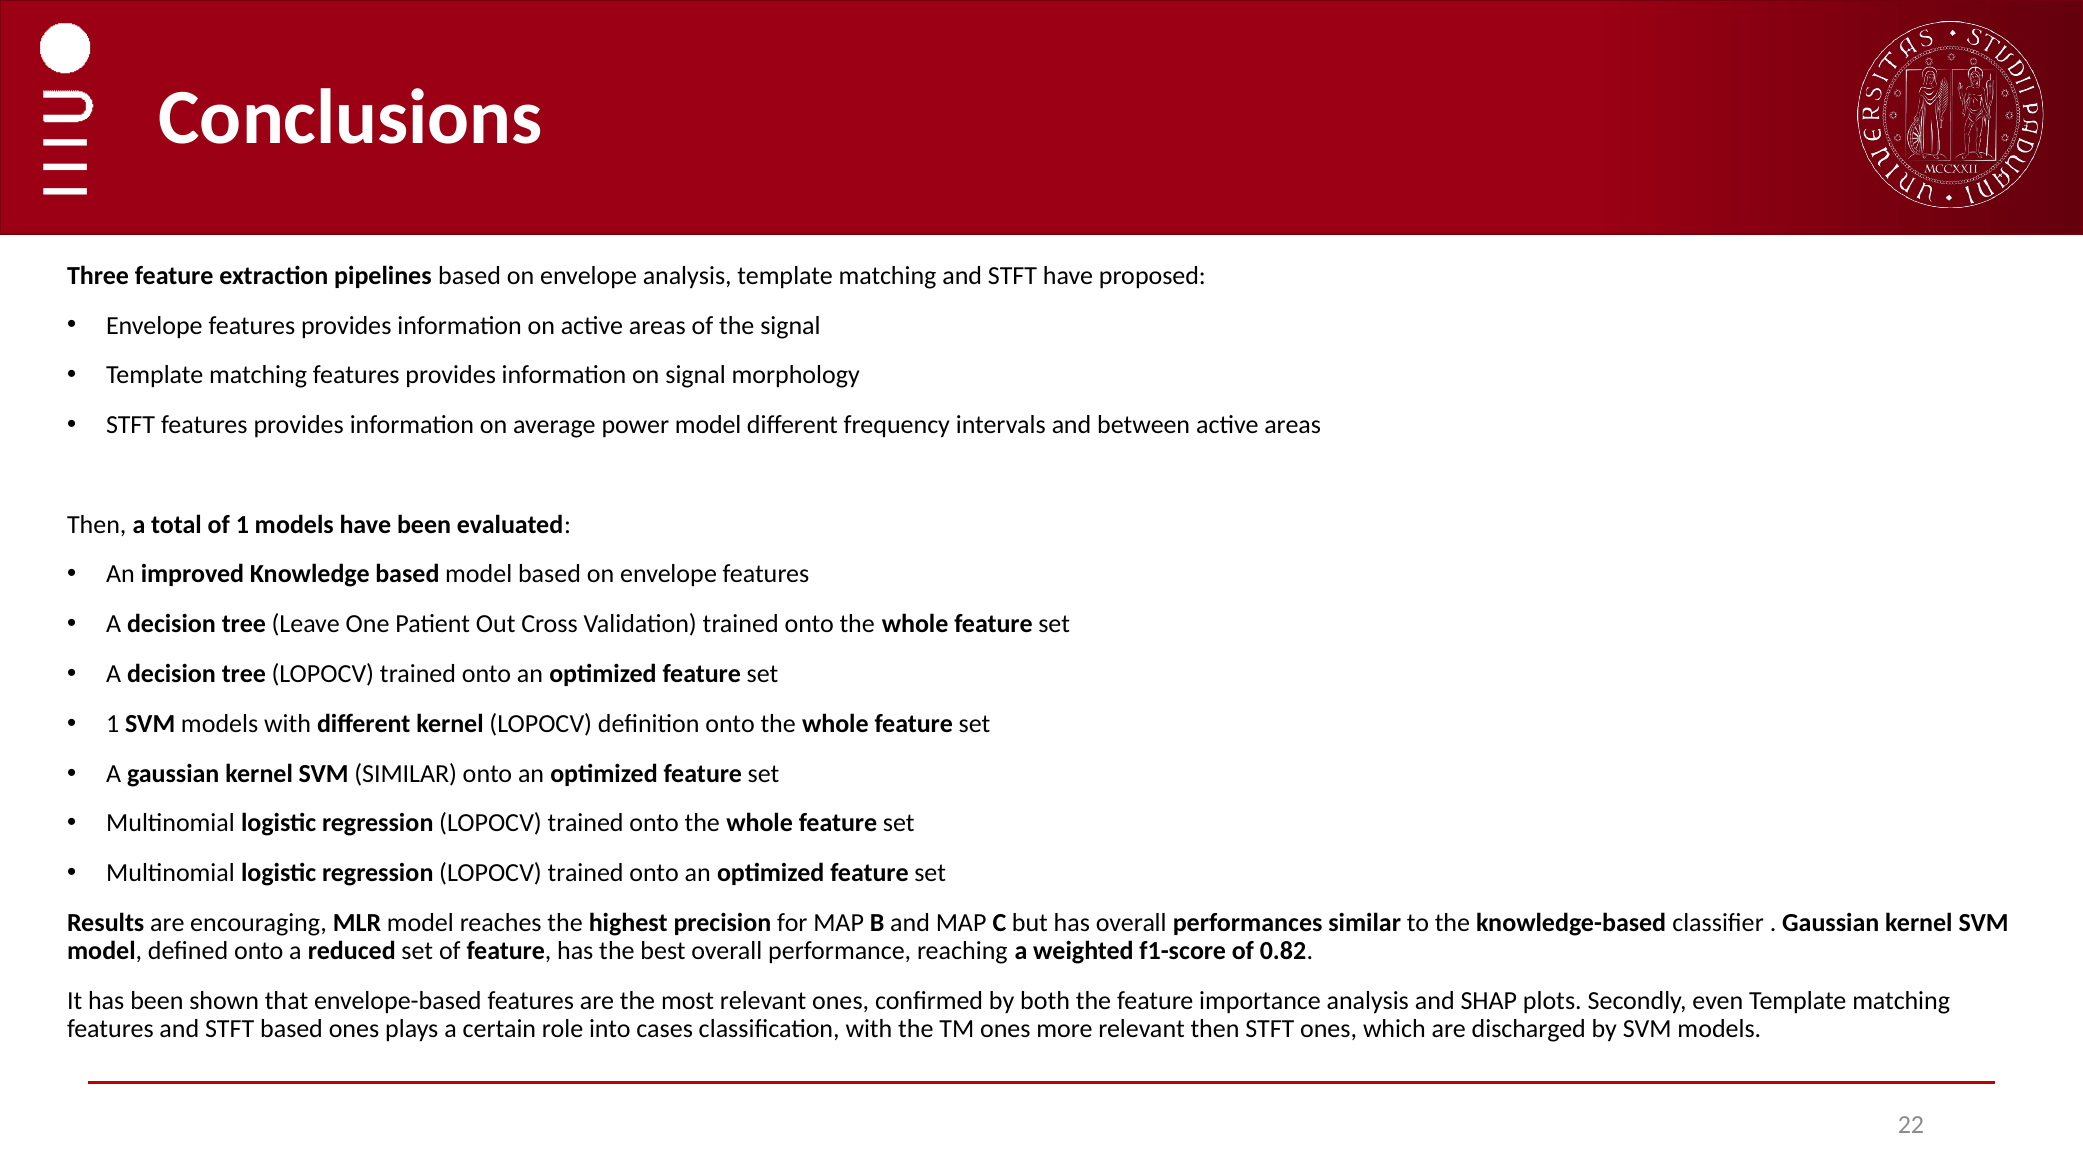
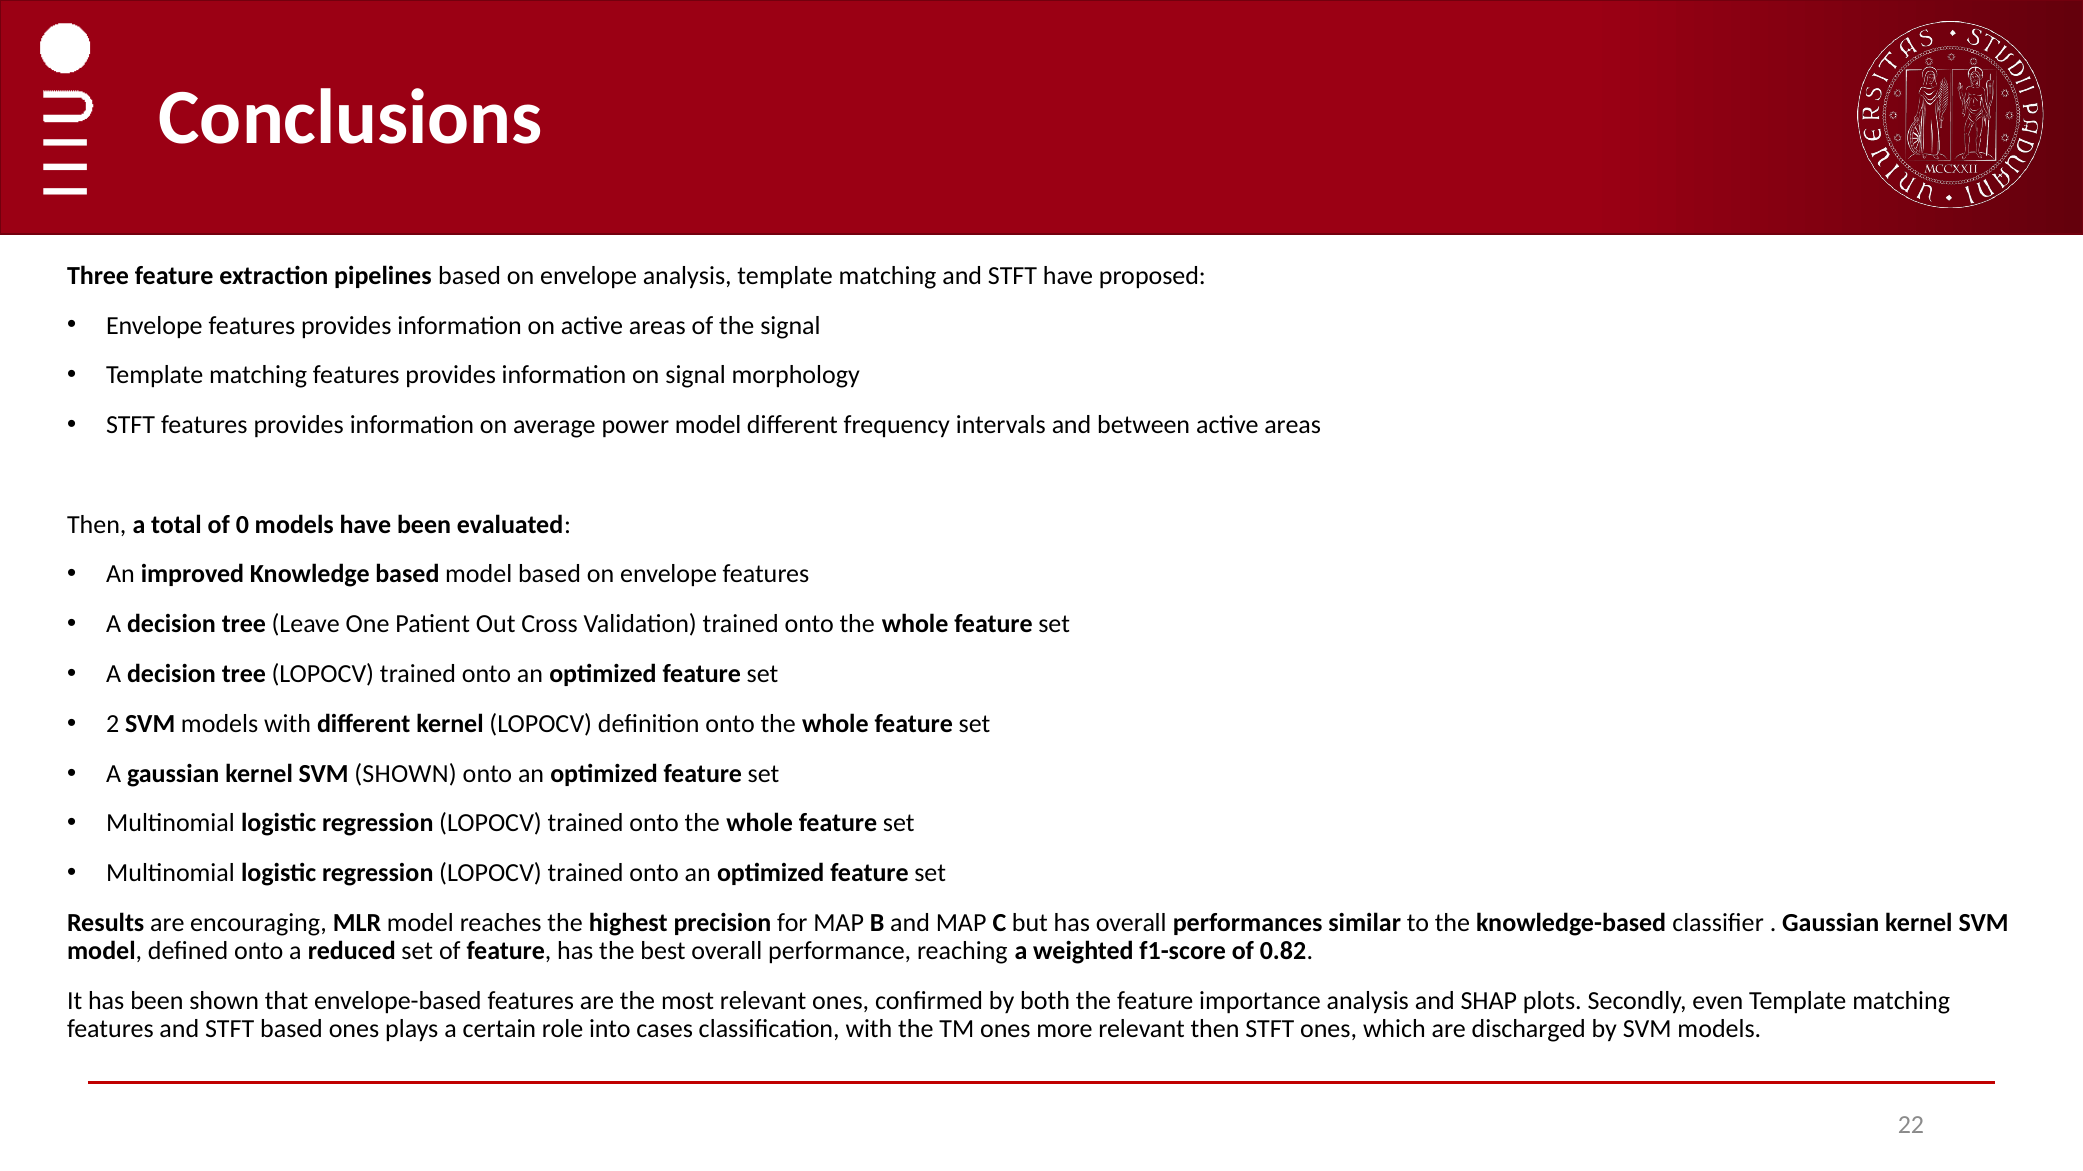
of 1: 1 -> 0
1 at (113, 724): 1 -> 2
SVM SIMILAR: SIMILAR -> SHOWN
